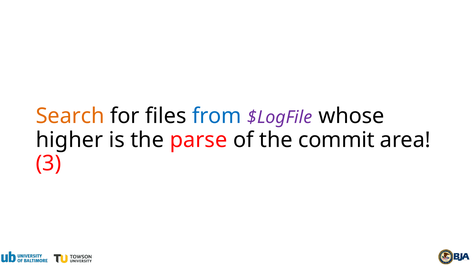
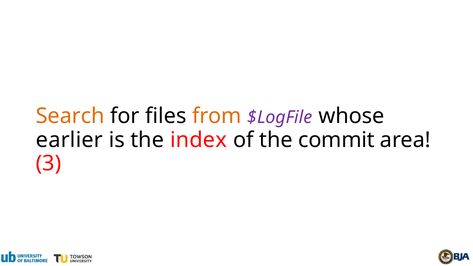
from colour: blue -> orange
higher: higher -> earlier
parse: parse -> index
